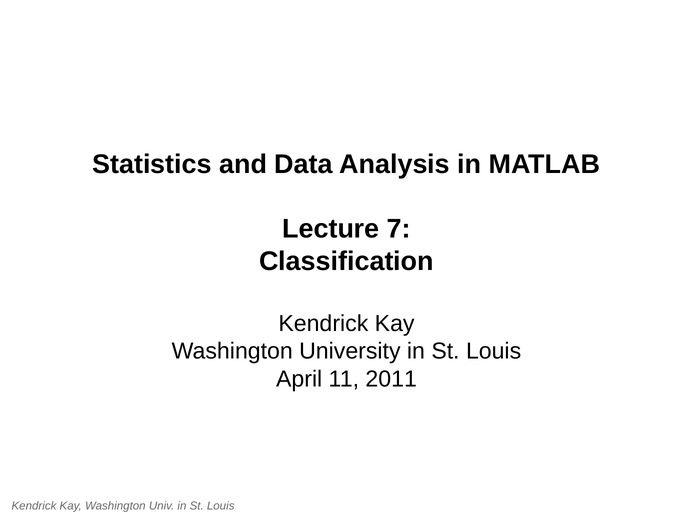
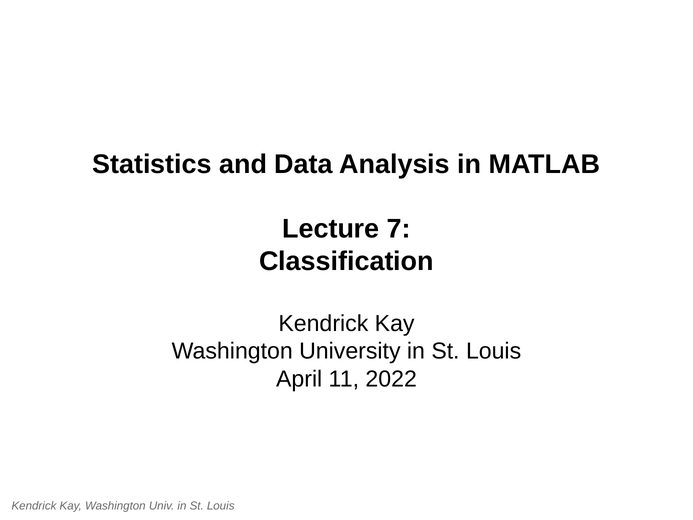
2011: 2011 -> 2022
